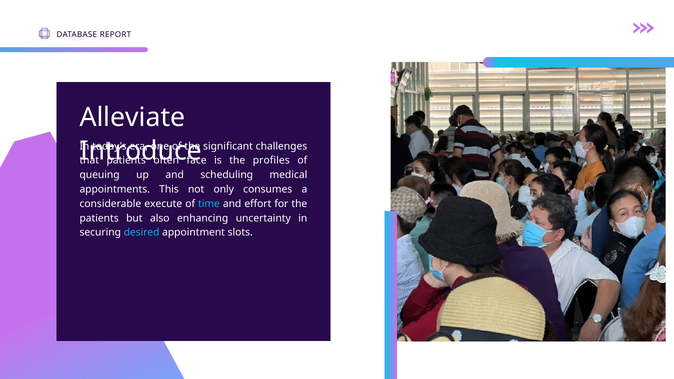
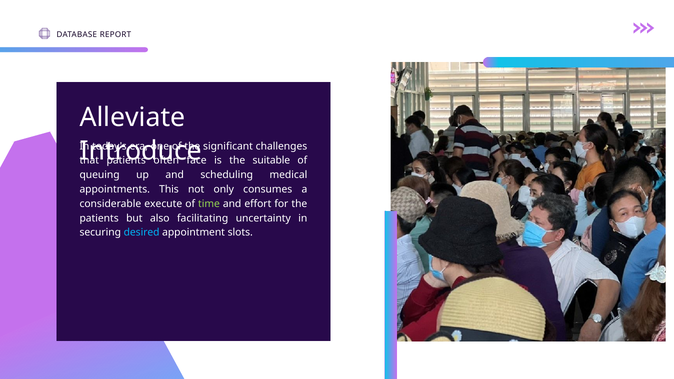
profiles: profiles -> suitable
time colour: light blue -> light green
enhancing: enhancing -> facilitating
